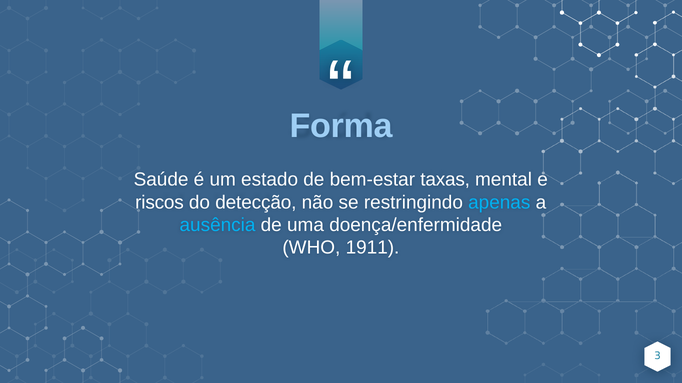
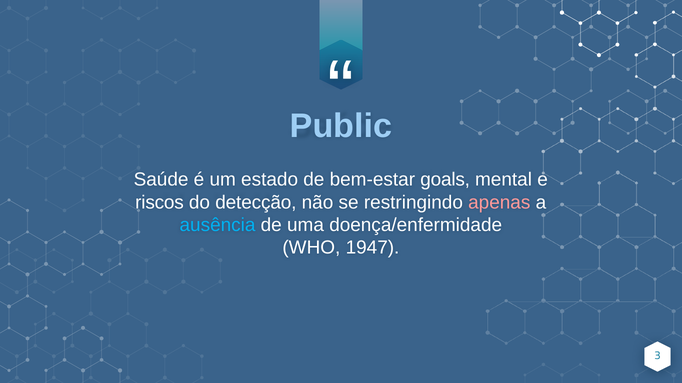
Forma: Forma -> Public
taxas: taxas -> goals
apenas colour: light blue -> pink
1911: 1911 -> 1947
